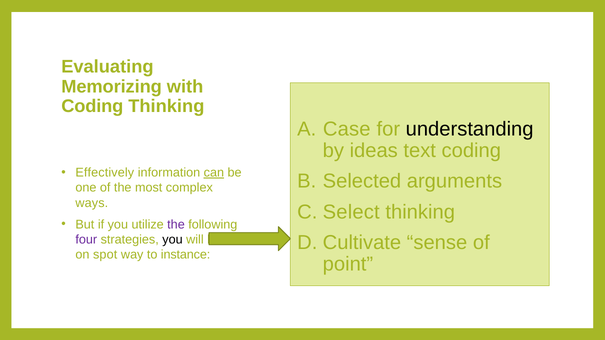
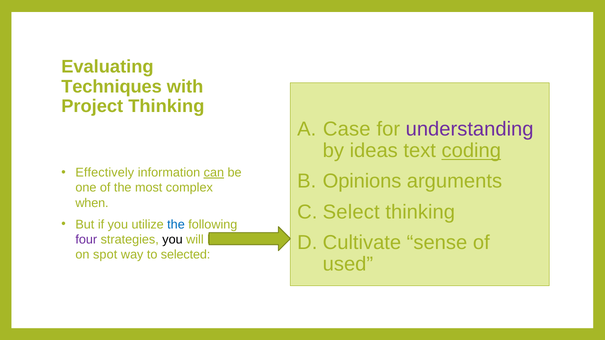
Memorizing: Memorizing -> Techniques
Coding at (92, 106): Coding -> Project
understanding colour: black -> purple
coding at (471, 151) underline: none -> present
Selected: Selected -> Opinions
ways: ways -> when
the at (176, 225) colour: purple -> blue
instance: instance -> selected
point: point -> used
